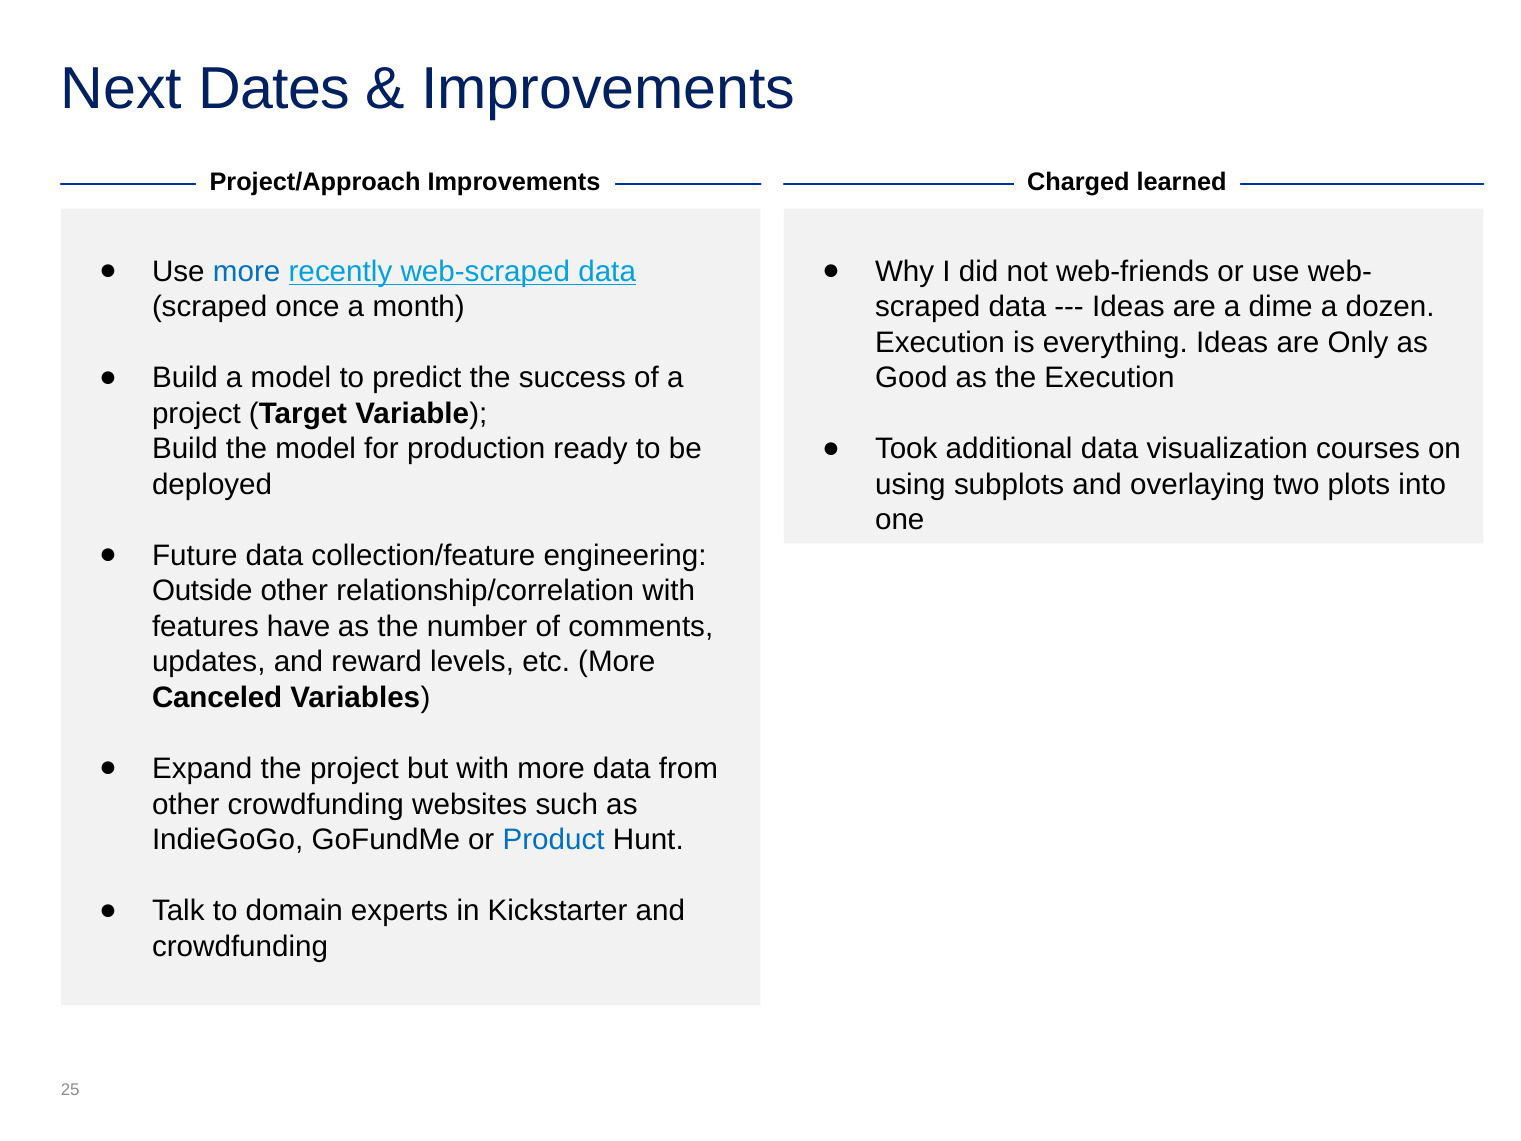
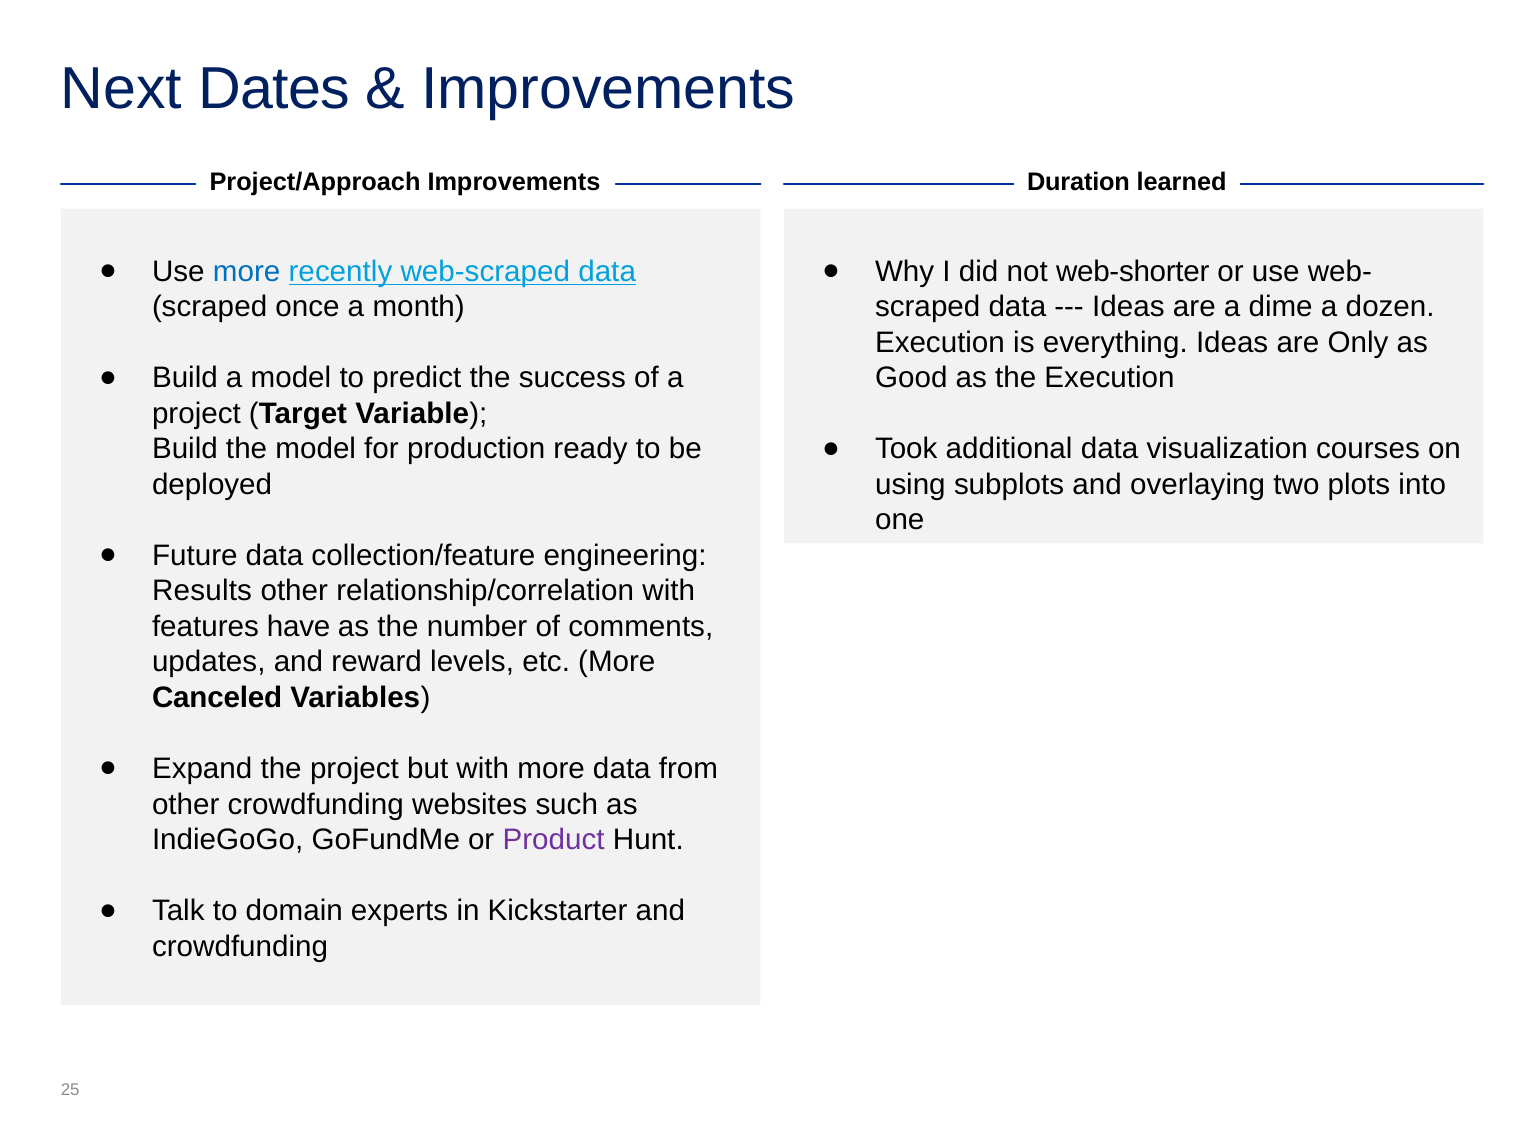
Charged: Charged -> Duration
web-friends: web-friends -> web-shorter
Outside: Outside -> Results
Product colour: blue -> purple
